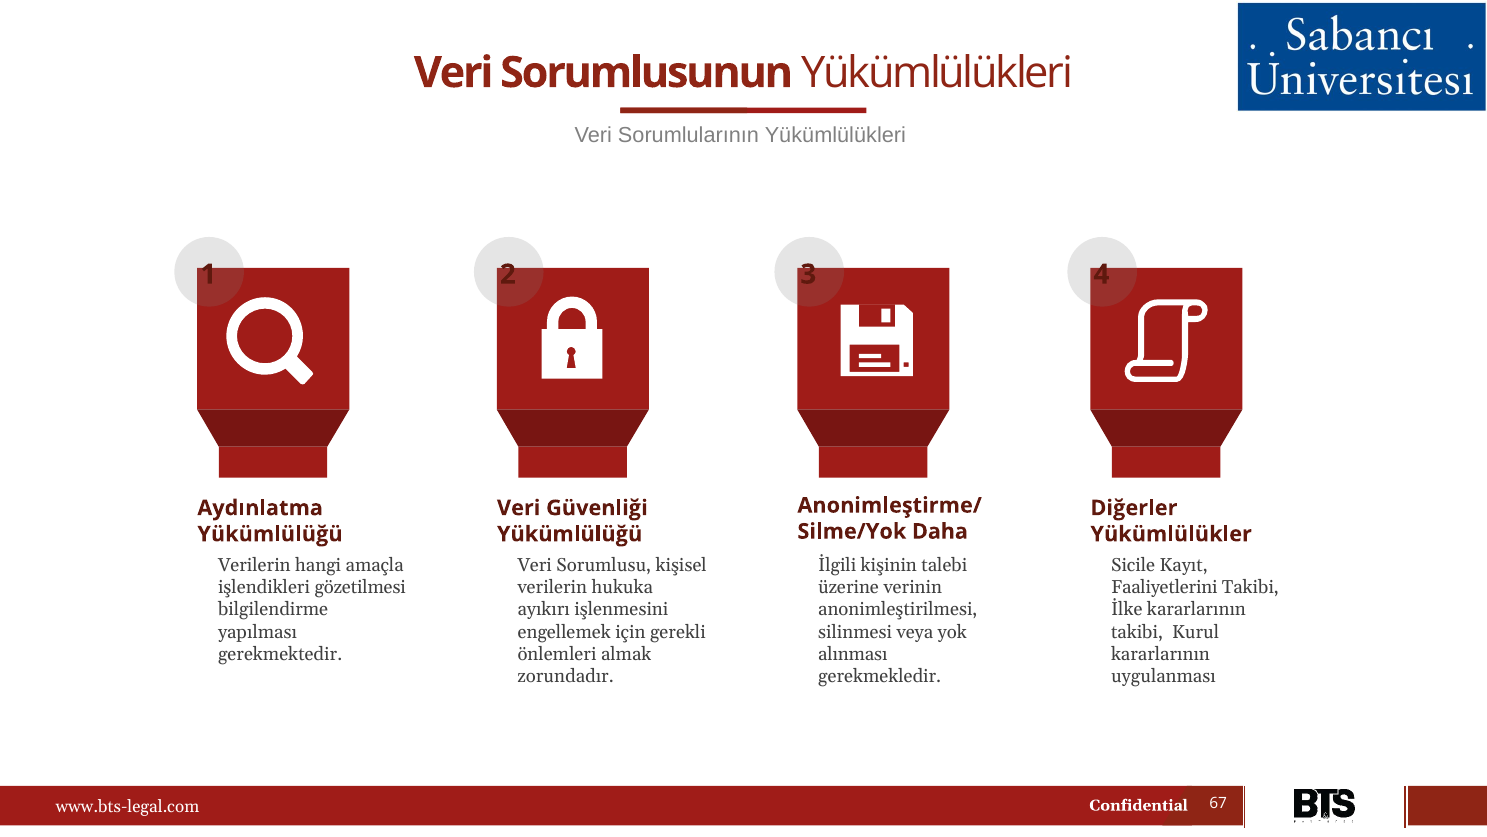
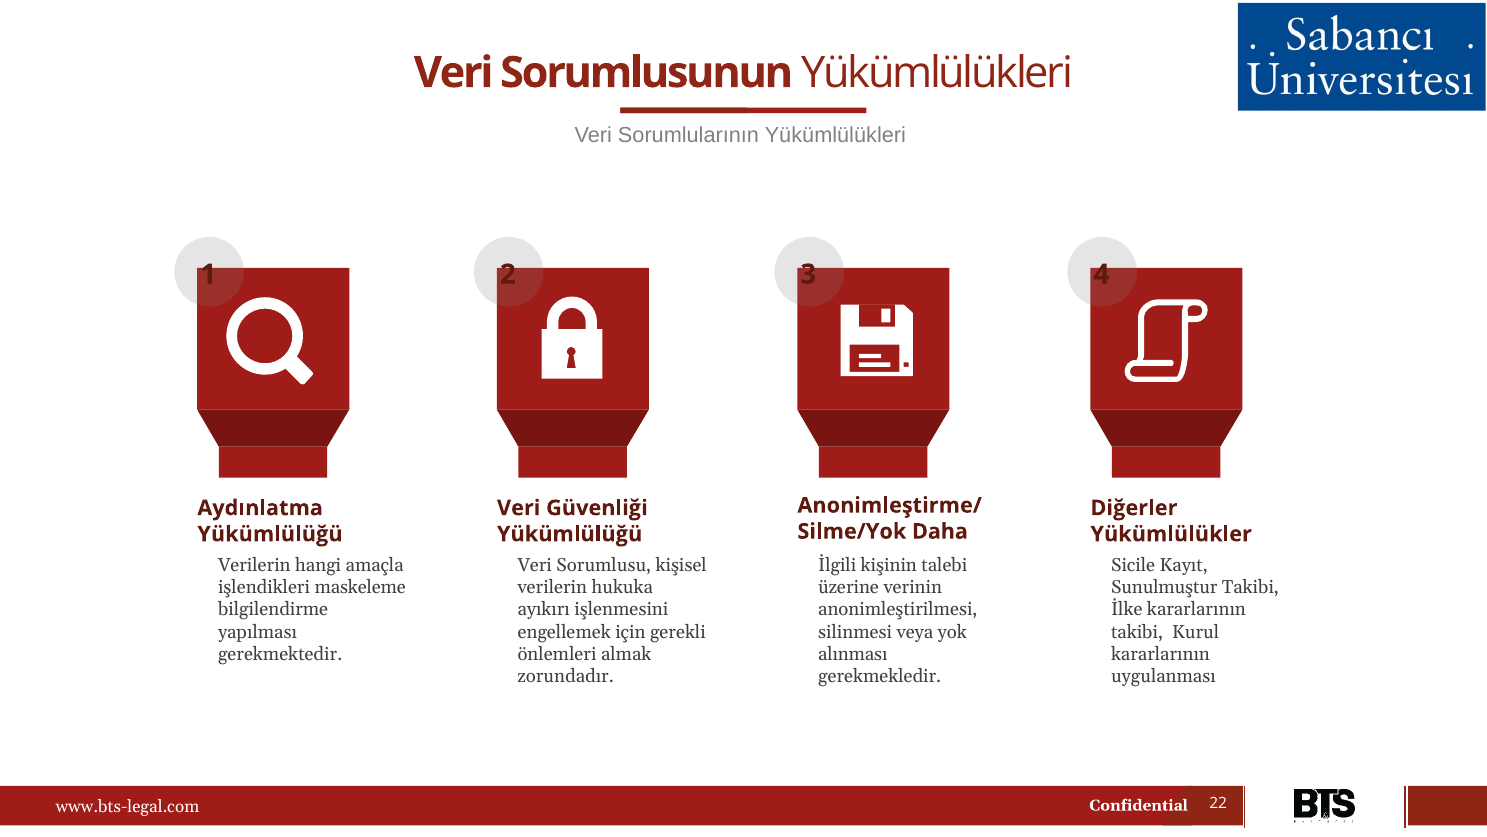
gözetilmesi: gözetilmesi -> maskeleme
Faaliyetlerini: Faaliyetlerini -> Sunulmuştur
67: 67 -> 22
